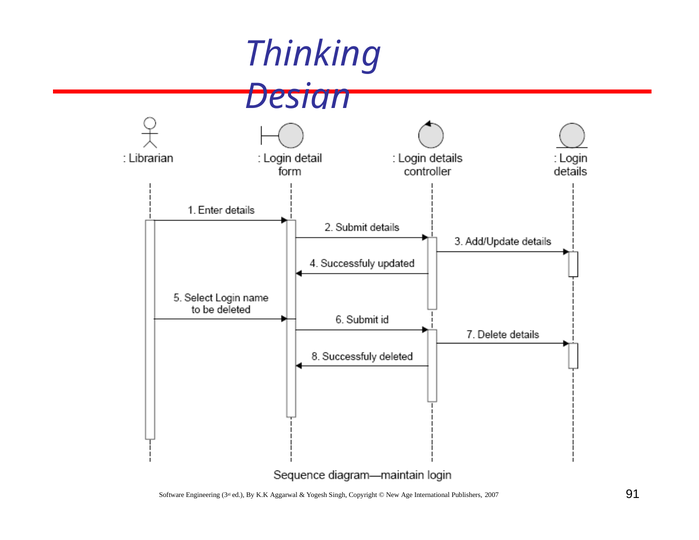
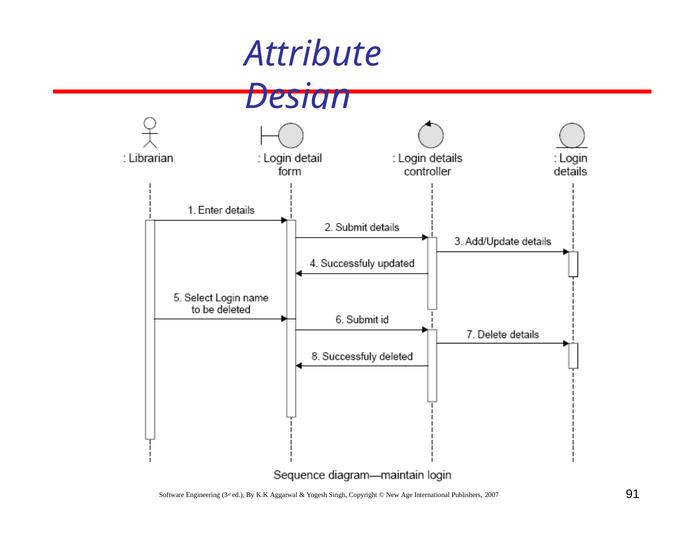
Thinking: Thinking -> Attribute
